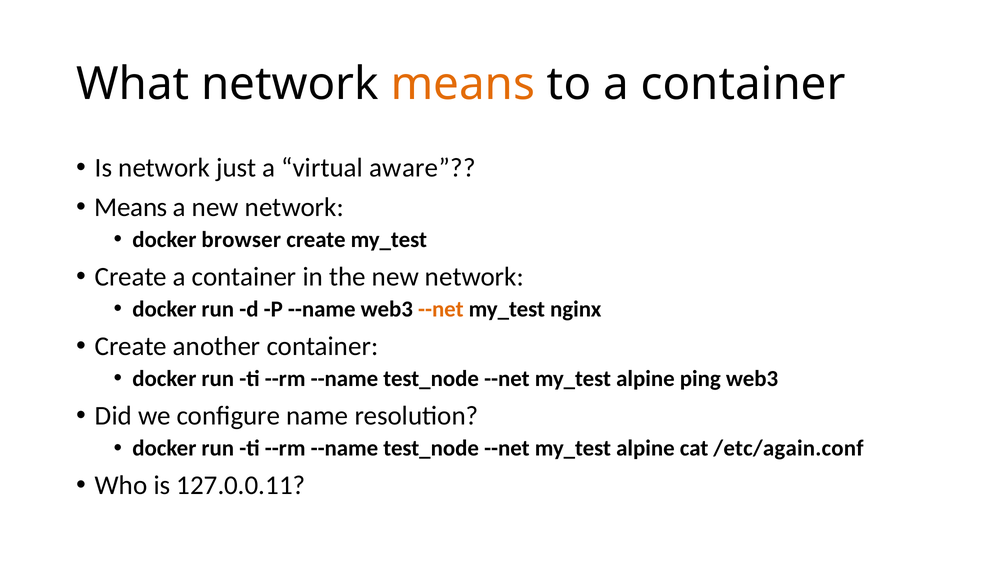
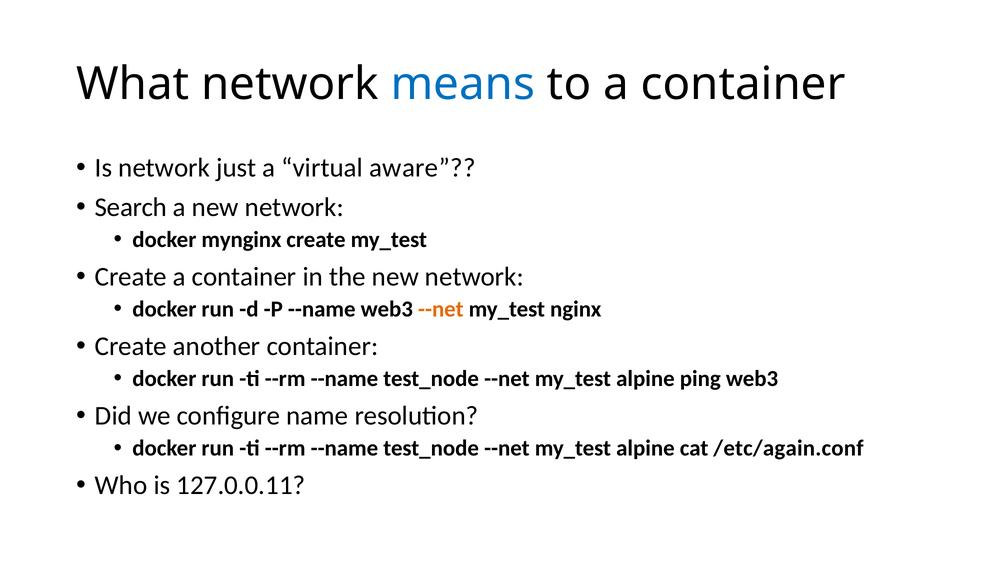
means at (463, 84) colour: orange -> blue
Means at (131, 207): Means -> Search
browser: browser -> mynginx
